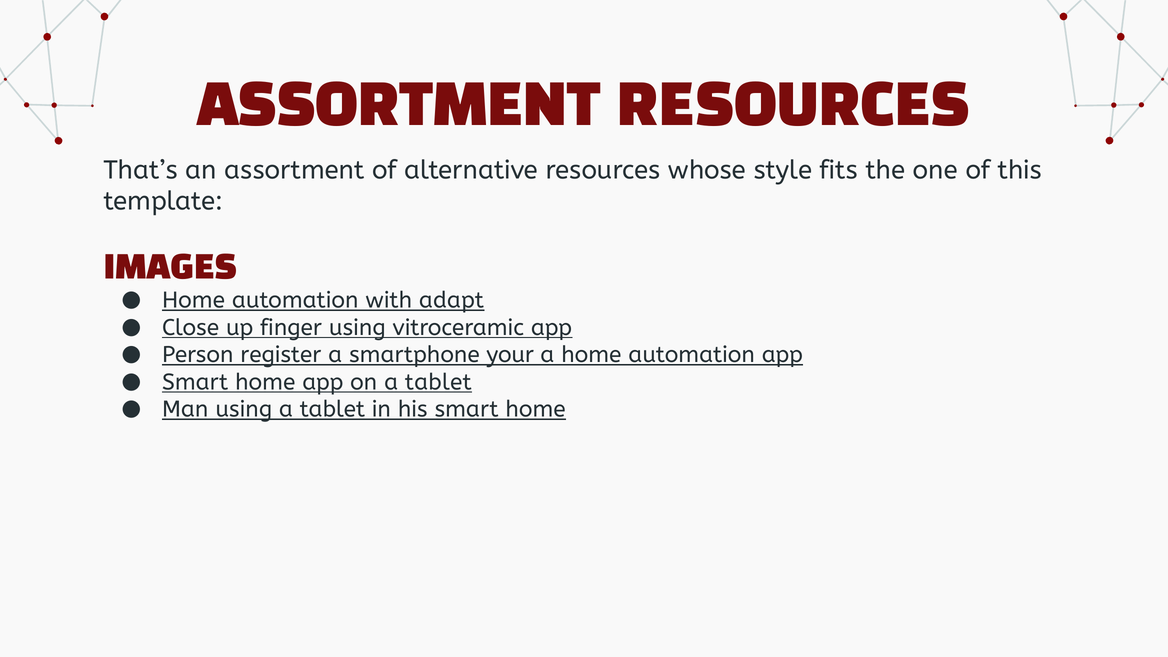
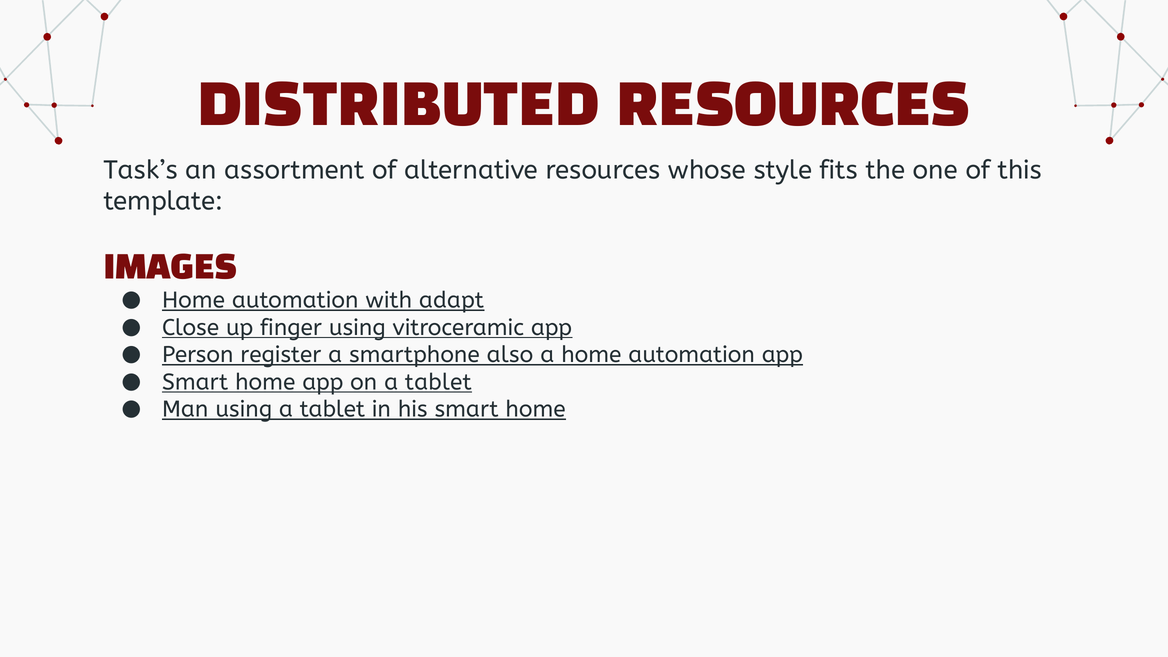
ASSORTMENT at (399, 107): ASSORTMENT -> DISTRIBUTED
That’s: That’s -> Task’s
your: your -> also
